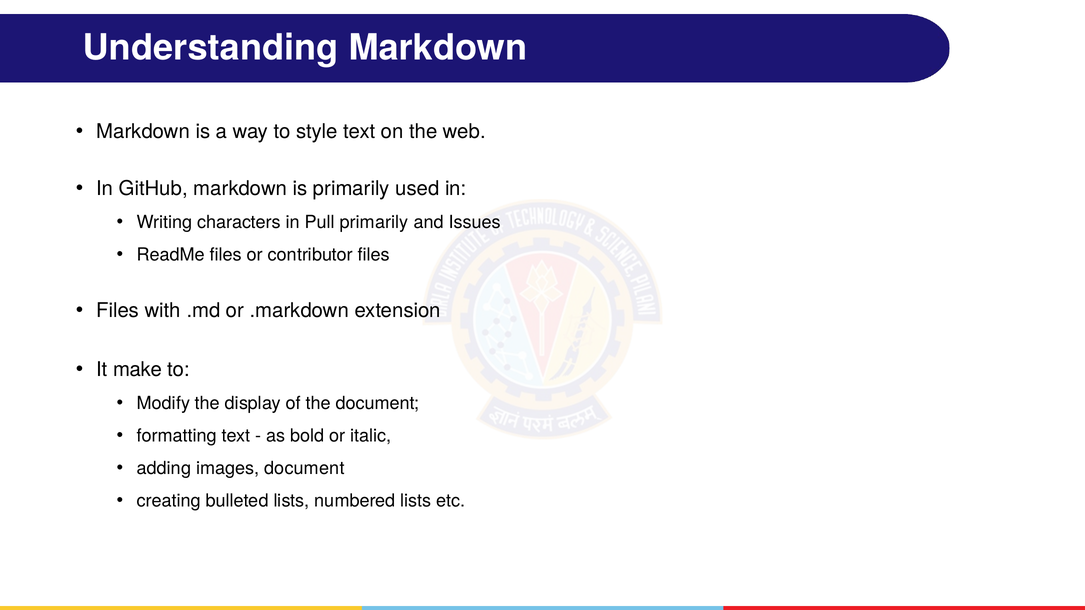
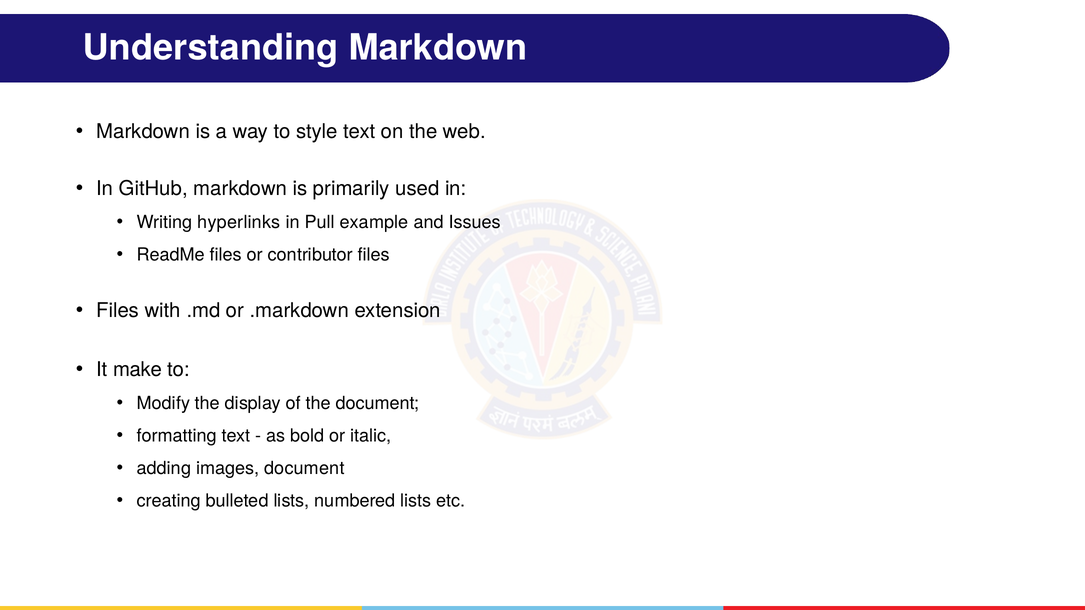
characters: characters -> hyperlinks
Pull primarily: primarily -> example
